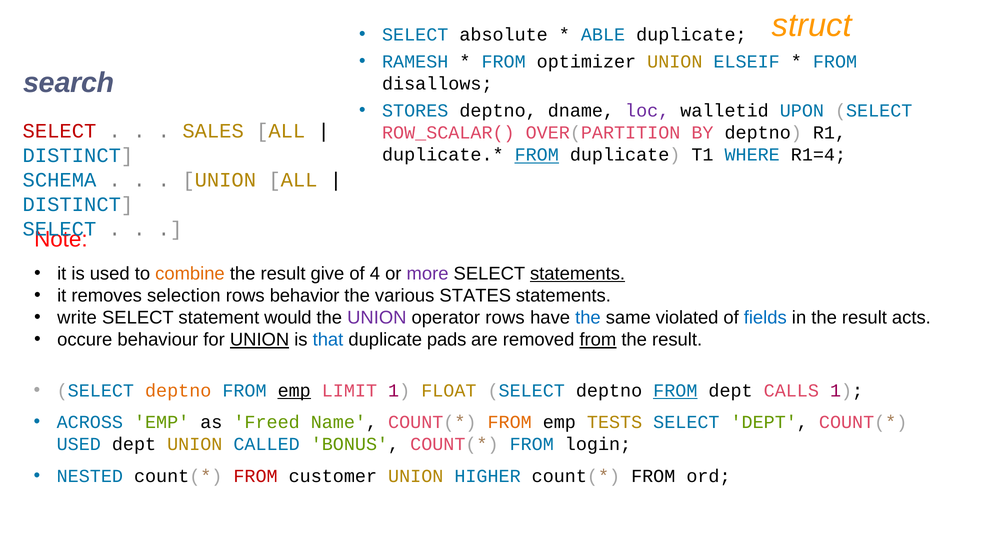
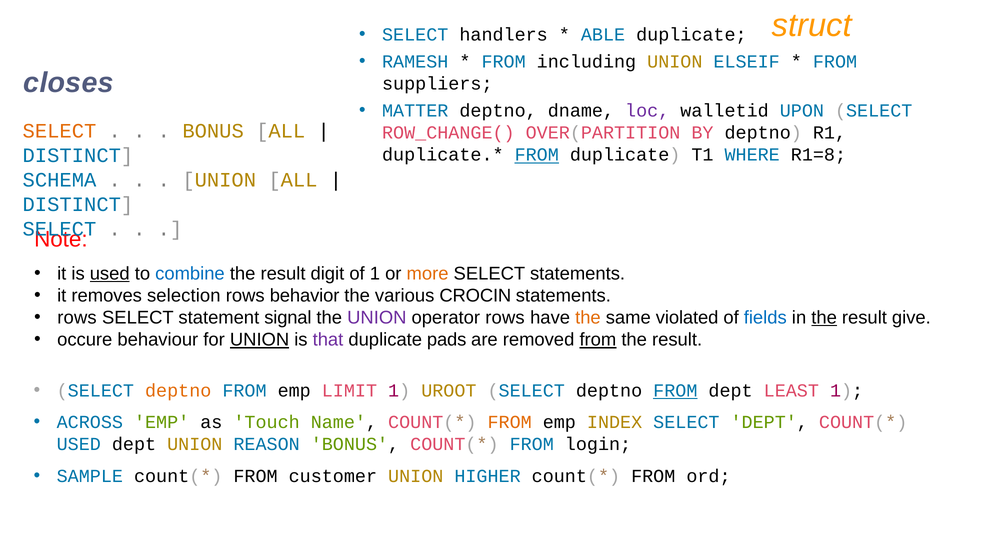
absolute: absolute -> handlers
optimizer: optimizer -> including
search: search -> closes
disallows: disallows -> suppliers
STORES: STORES -> MATTER
SELECT at (59, 131) colour: red -> orange
SALES at (213, 131): SALES -> BONUS
ROW_SCALAR(: ROW_SCALAR( -> ROW_CHANGE(
R1=4: R1=4 -> R1=8
used at (110, 274) underline: none -> present
combine colour: orange -> blue
give: give -> digit
of 4: 4 -> 1
more colour: purple -> orange
statements at (578, 274) underline: present -> none
STATES: STATES -> CROCIN
write at (77, 318): write -> rows
would: would -> signal
the at (588, 318) colour: blue -> orange
the at (824, 318) underline: none -> present
acts: acts -> give
that colour: blue -> purple
emp at (294, 391) underline: present -> none
FLOAT: FLOAT -> UROOT
CALLS: CALLS -> LEAST
Freed: Freed -> Touch
TESTS: TESTS -> INDEX
CALLED: CALLED -> REASON
NESTED: NESTED -> SAMPLE
FROM at (256, 477) colour: red -> black
